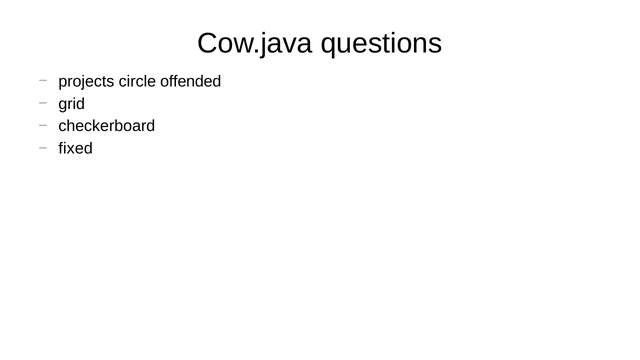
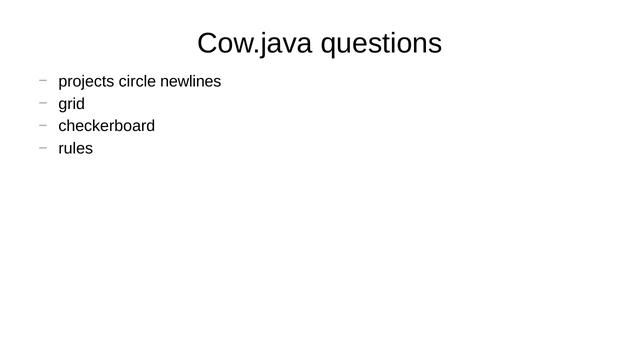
offended: offended -> newlines
fixed: fixed -> rules
